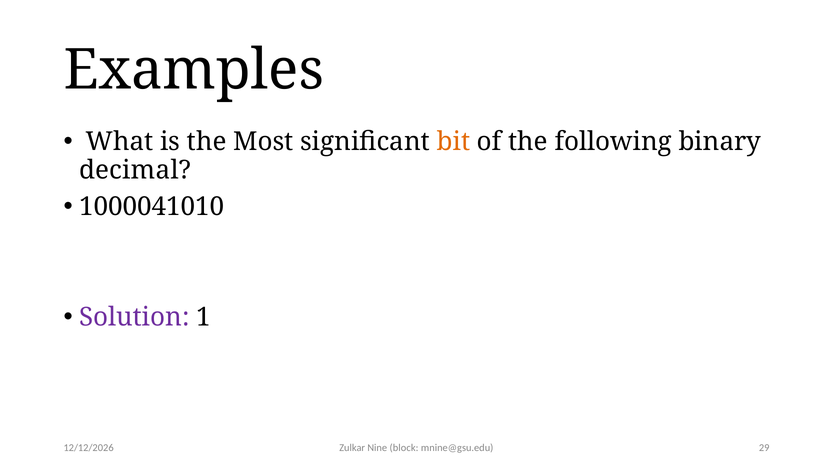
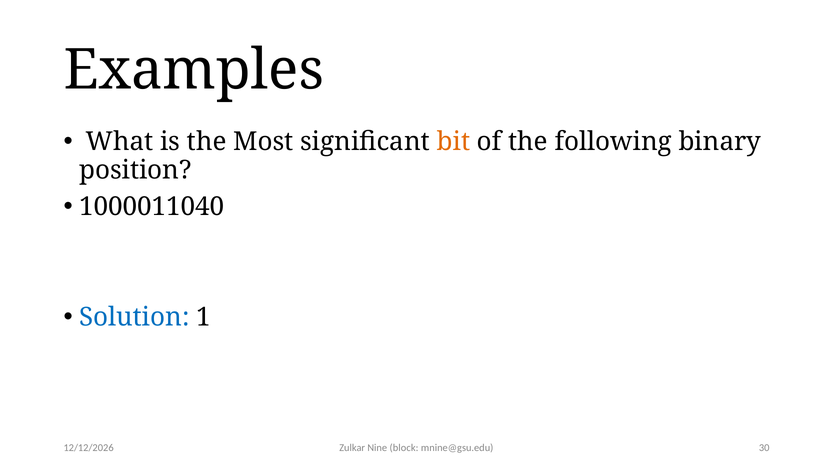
decimal: decimal -> position
1000041010: 1000041010 -> 1000011040
Solution colour: purple -> blue
29: 29 -> 30
